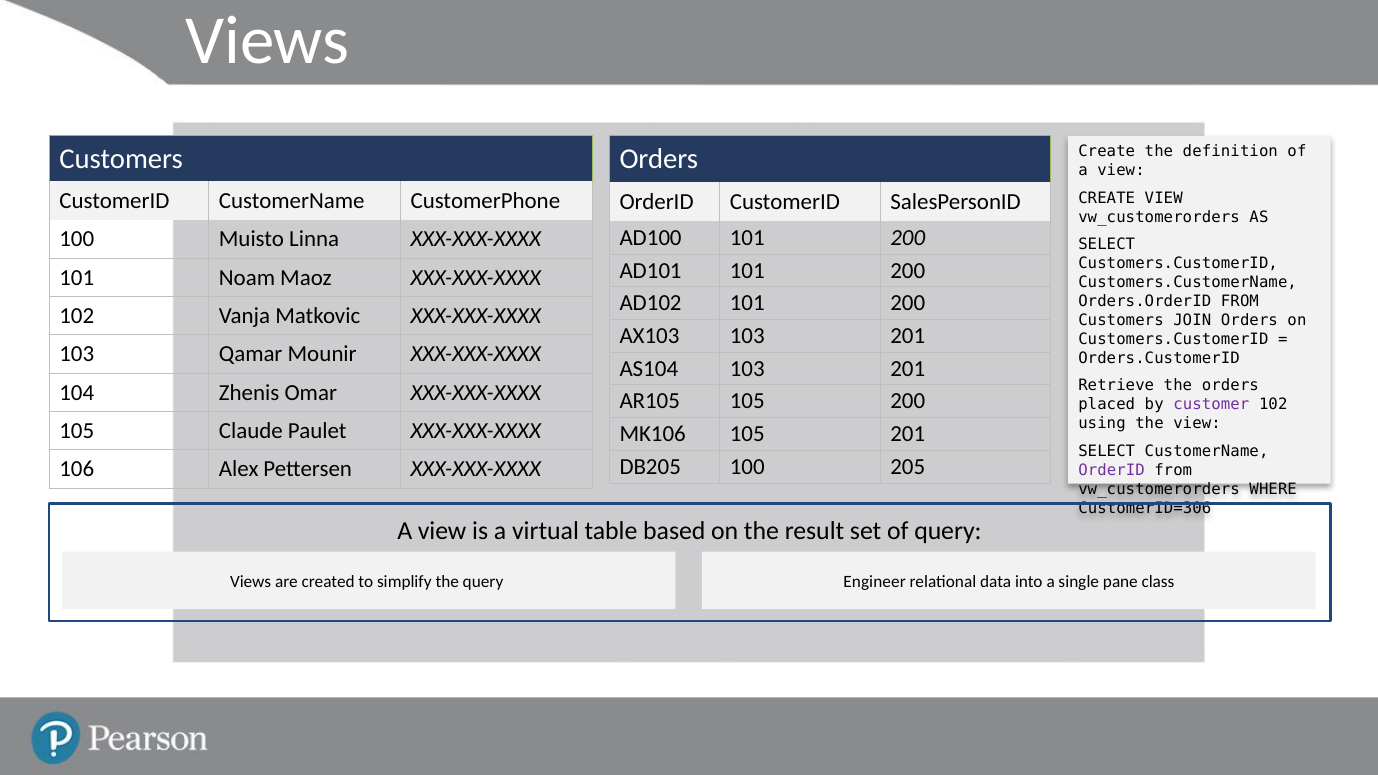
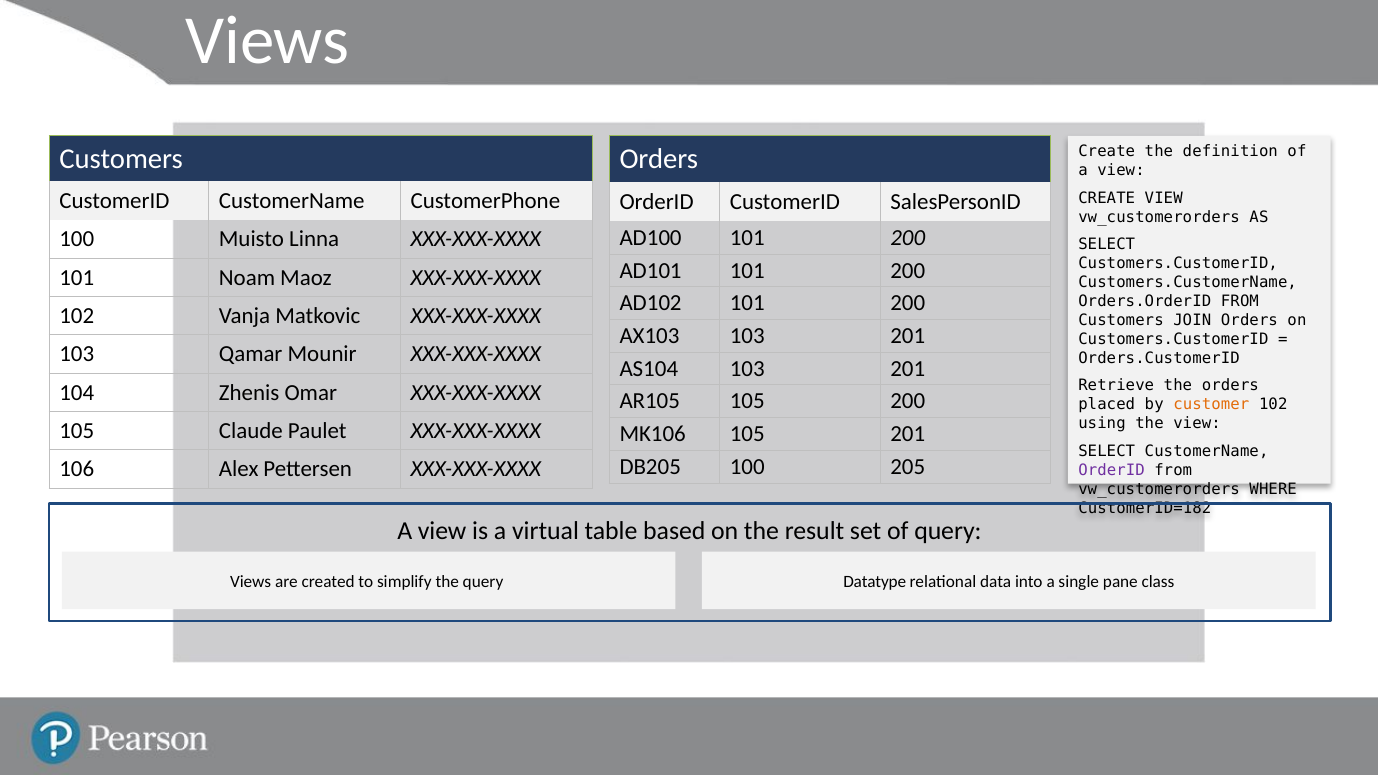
customer colour: purple -> orange
CustomerID=306: CustomerID=306 -> CustomerID=182
Engineer: Engineer -> Datatype
